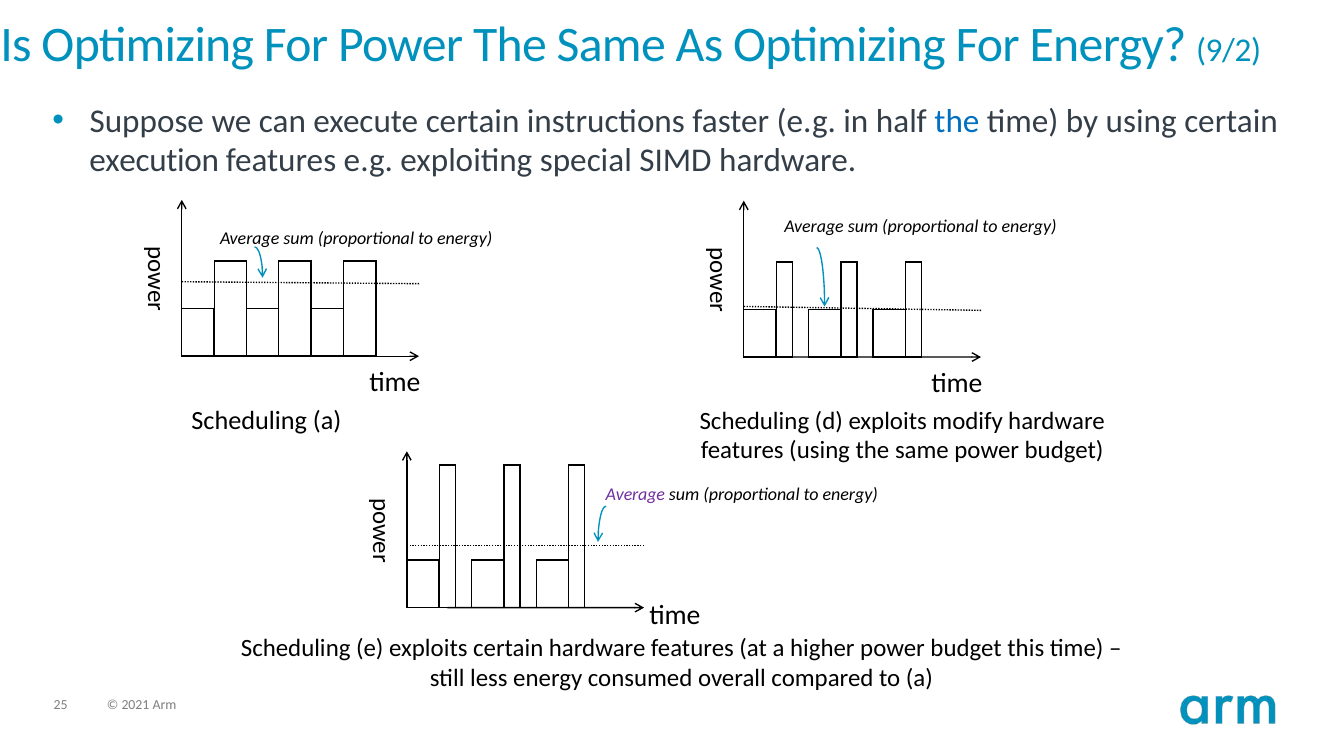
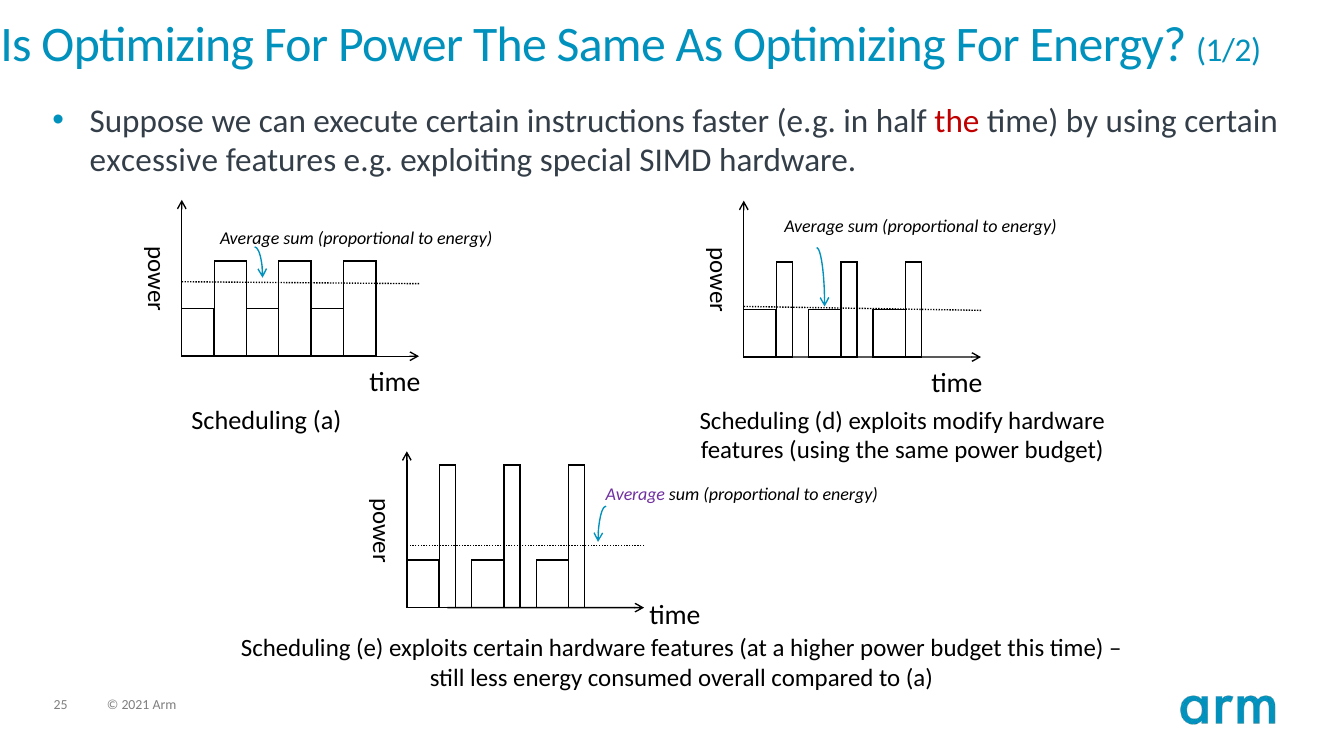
9/2: 9/2 -> 1/2
the at (957, 121) colour: blue -> red
execution: execution -> excessive
